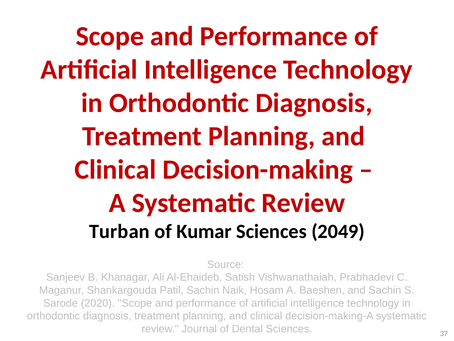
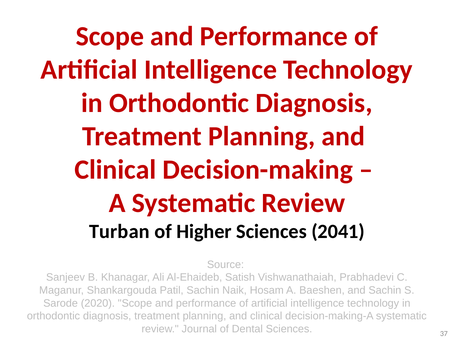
Kumar: Kumar -> Higher
2049: 2049 -> 2041
